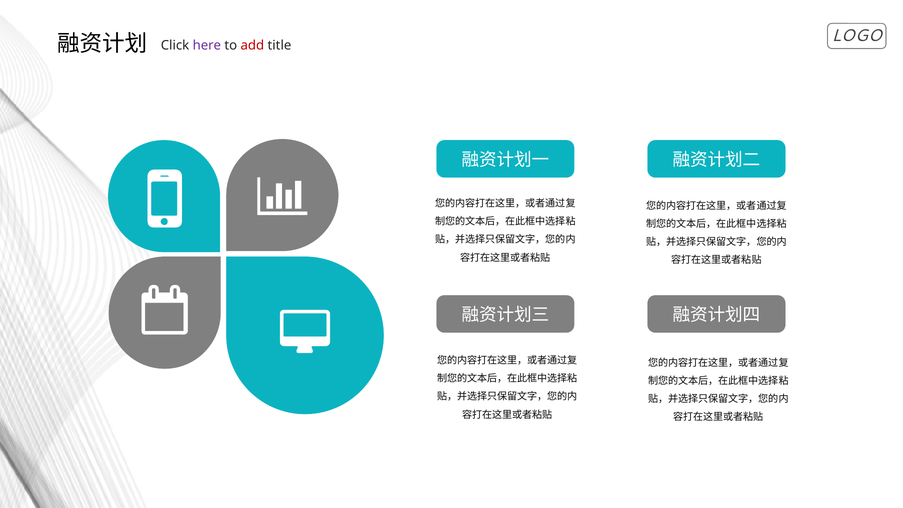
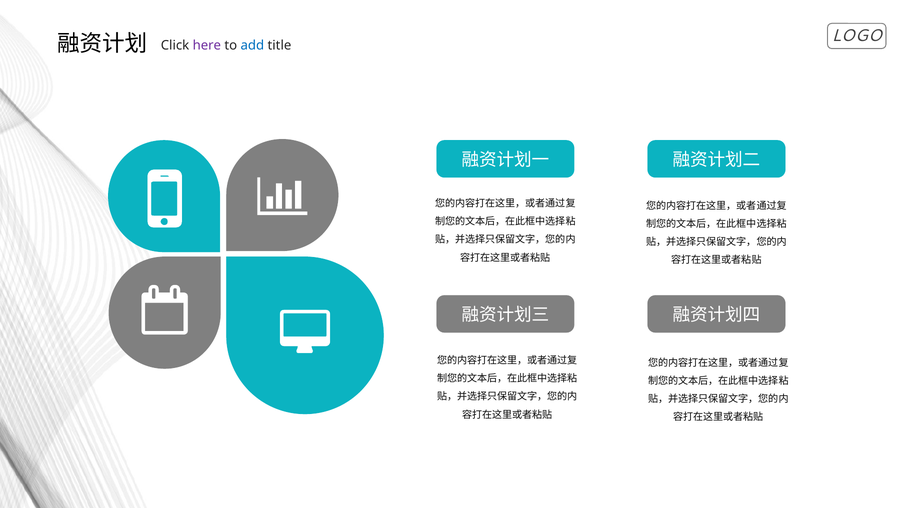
add colour: red -> blue
